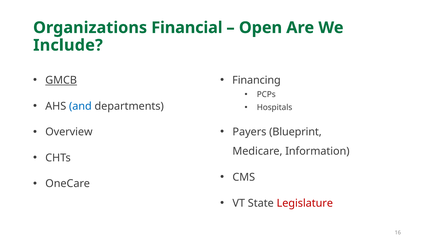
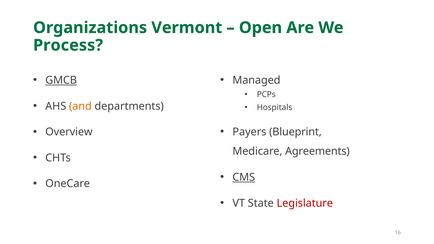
Financial: Financial -> Vermont
Include: Include -> Process
Financing: Financing -> Managed
and colour: blue -> orange
Information: Information -> Agreements
CMS underline: none -> present
